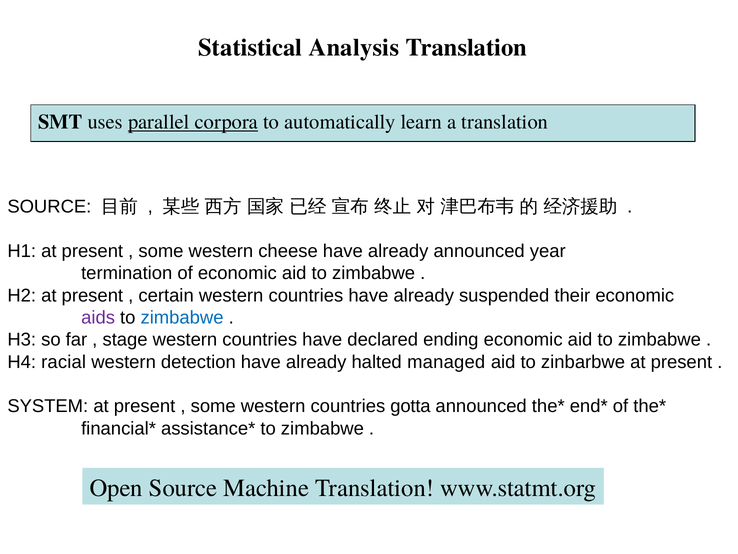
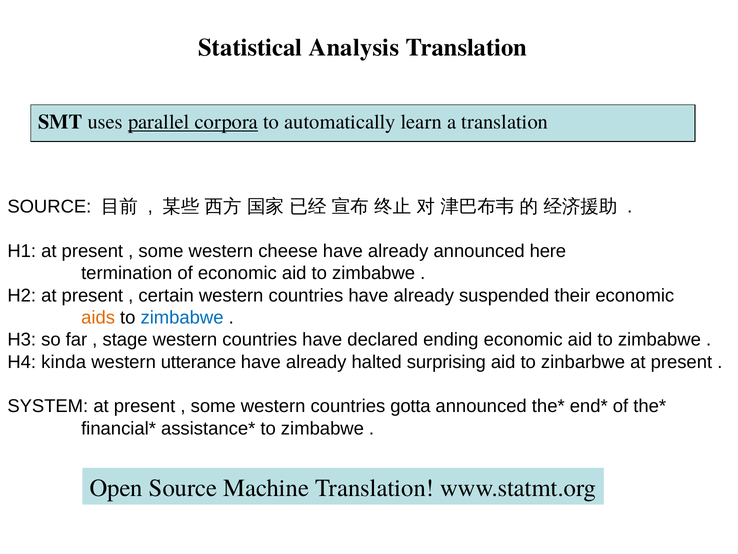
year: year -> here
aids colour: purple -> orange
racial: racial -> kinda
detection: detection -> utterance
managed: managed -> surprising
